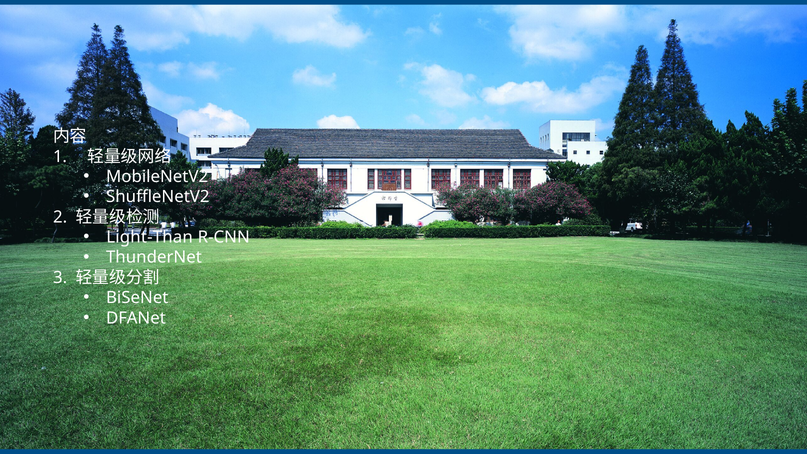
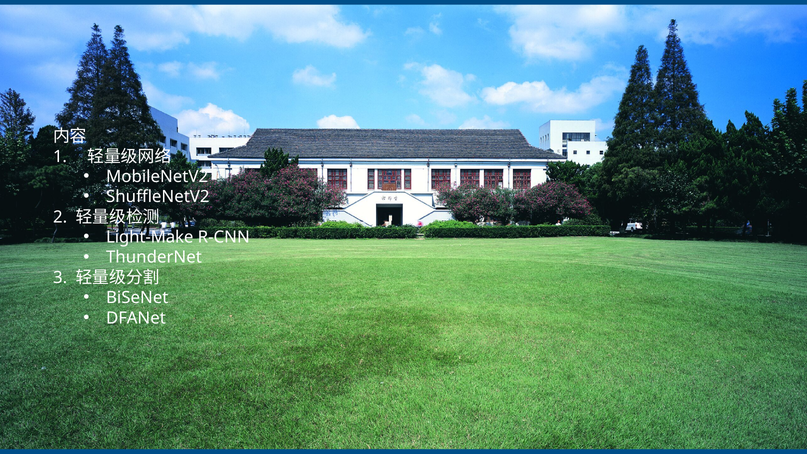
Light-Than: Light-Than -> Light-Make
